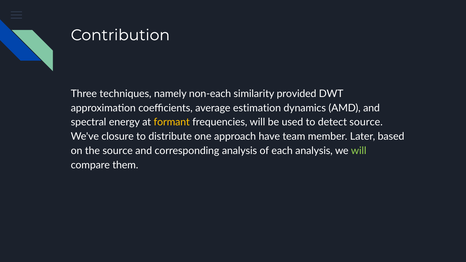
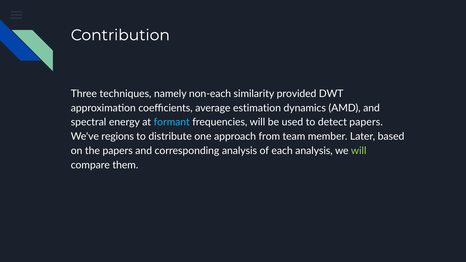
formant colour: yellow -> light blue
detect source: source -> papers
closure: closure -> regions
have: have -> from
the source: source -> papers
